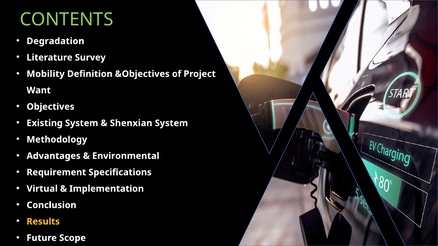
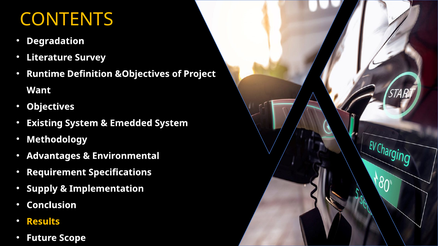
CONTENTS colour: light green -> yellow
Mobility: Mobility -> Runtime
Shenxian: Shenxian -> Emedded
Virtual: Virtual -> Supply
